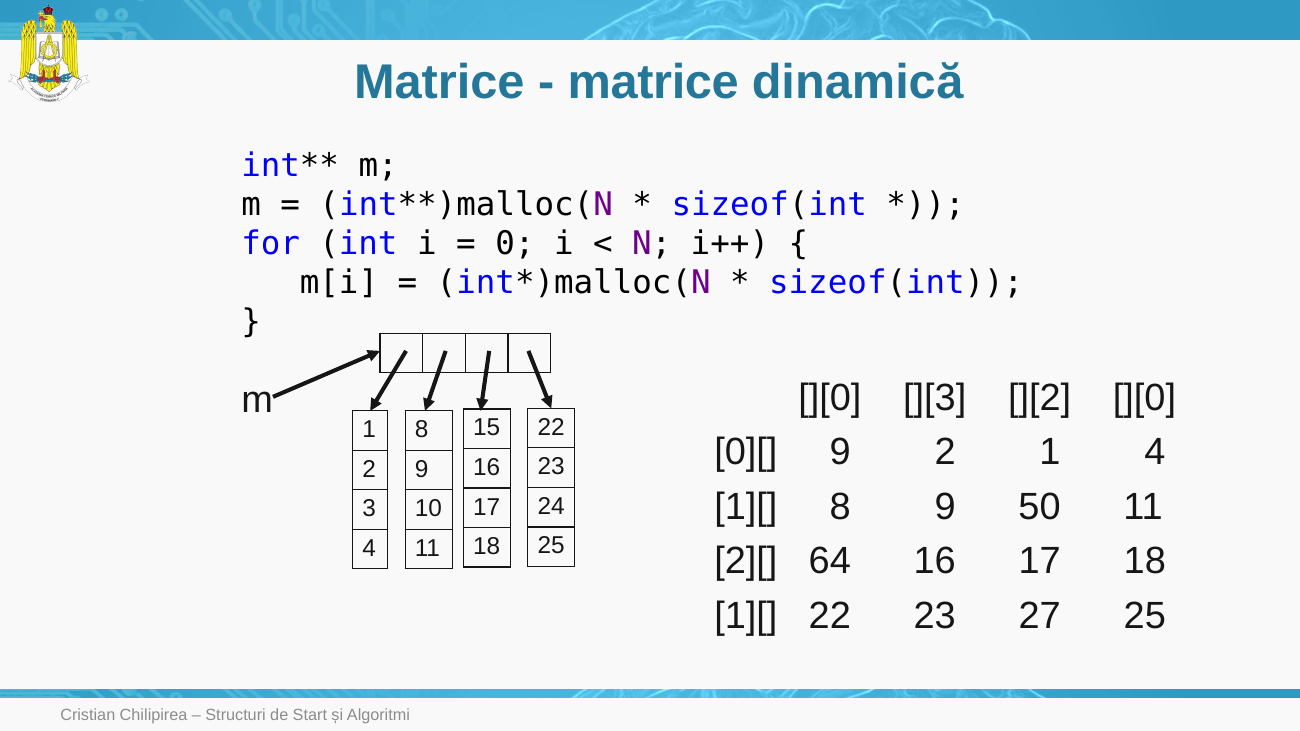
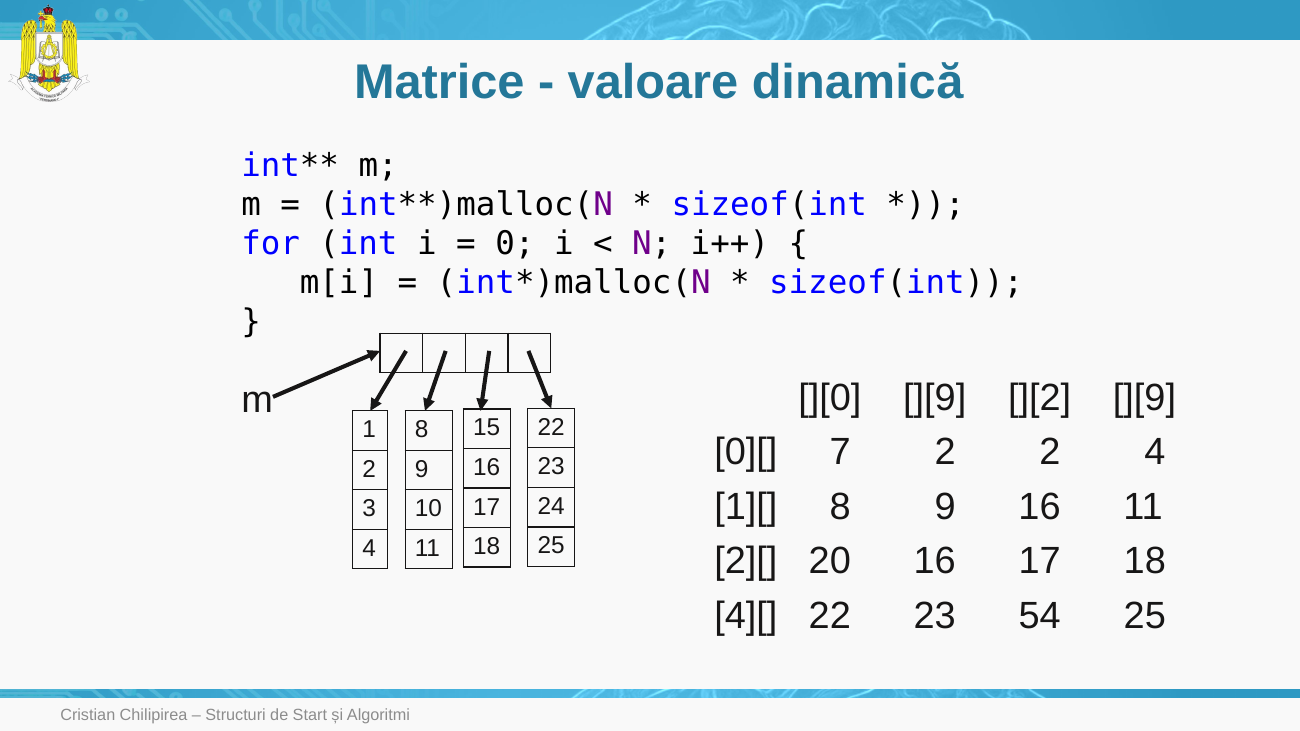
matrice at (653, 83): matrice -> valoare
][0 ][3: ][3 -> ][9
][2 ][0: ][0 -> ][9
0][ 9: 9 -> 7
2 1: 1 -> 2
9 50: 50 -> 16
64: 64 -> 20
1][ at (746, 616): 1][ -> 4][
27: 27 -> 54
